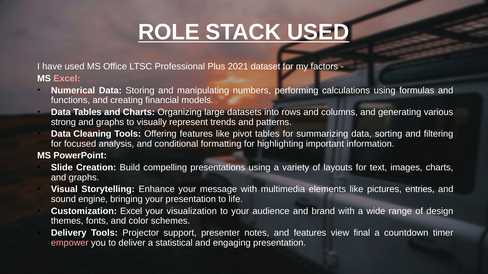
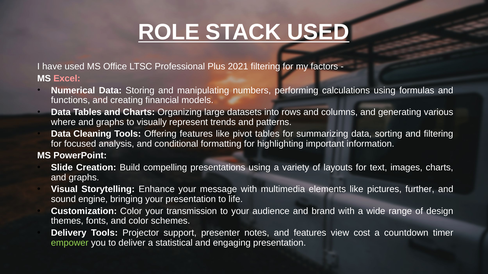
2021 dataset: dataset -> filtering
strong: strong -> where
entries: entries -> further
Customization Excel: Excel -> Color
visualization: visualization -> transmission
final: final -> cost
empower colour: pink -> light green
